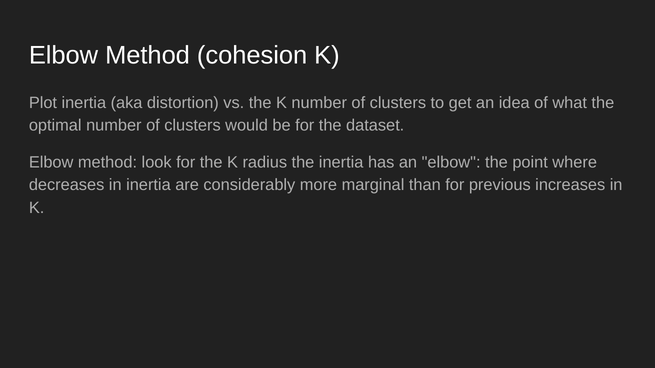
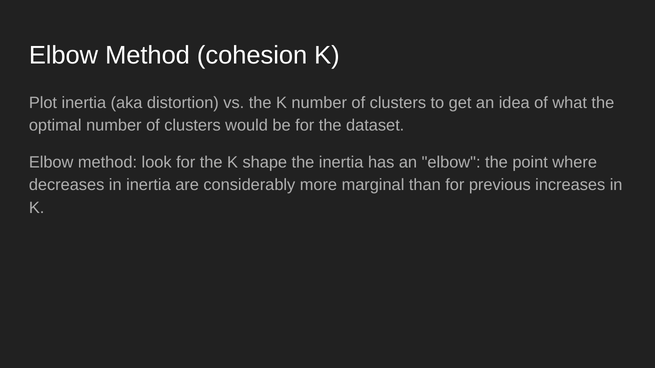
radius: radius -> shape
